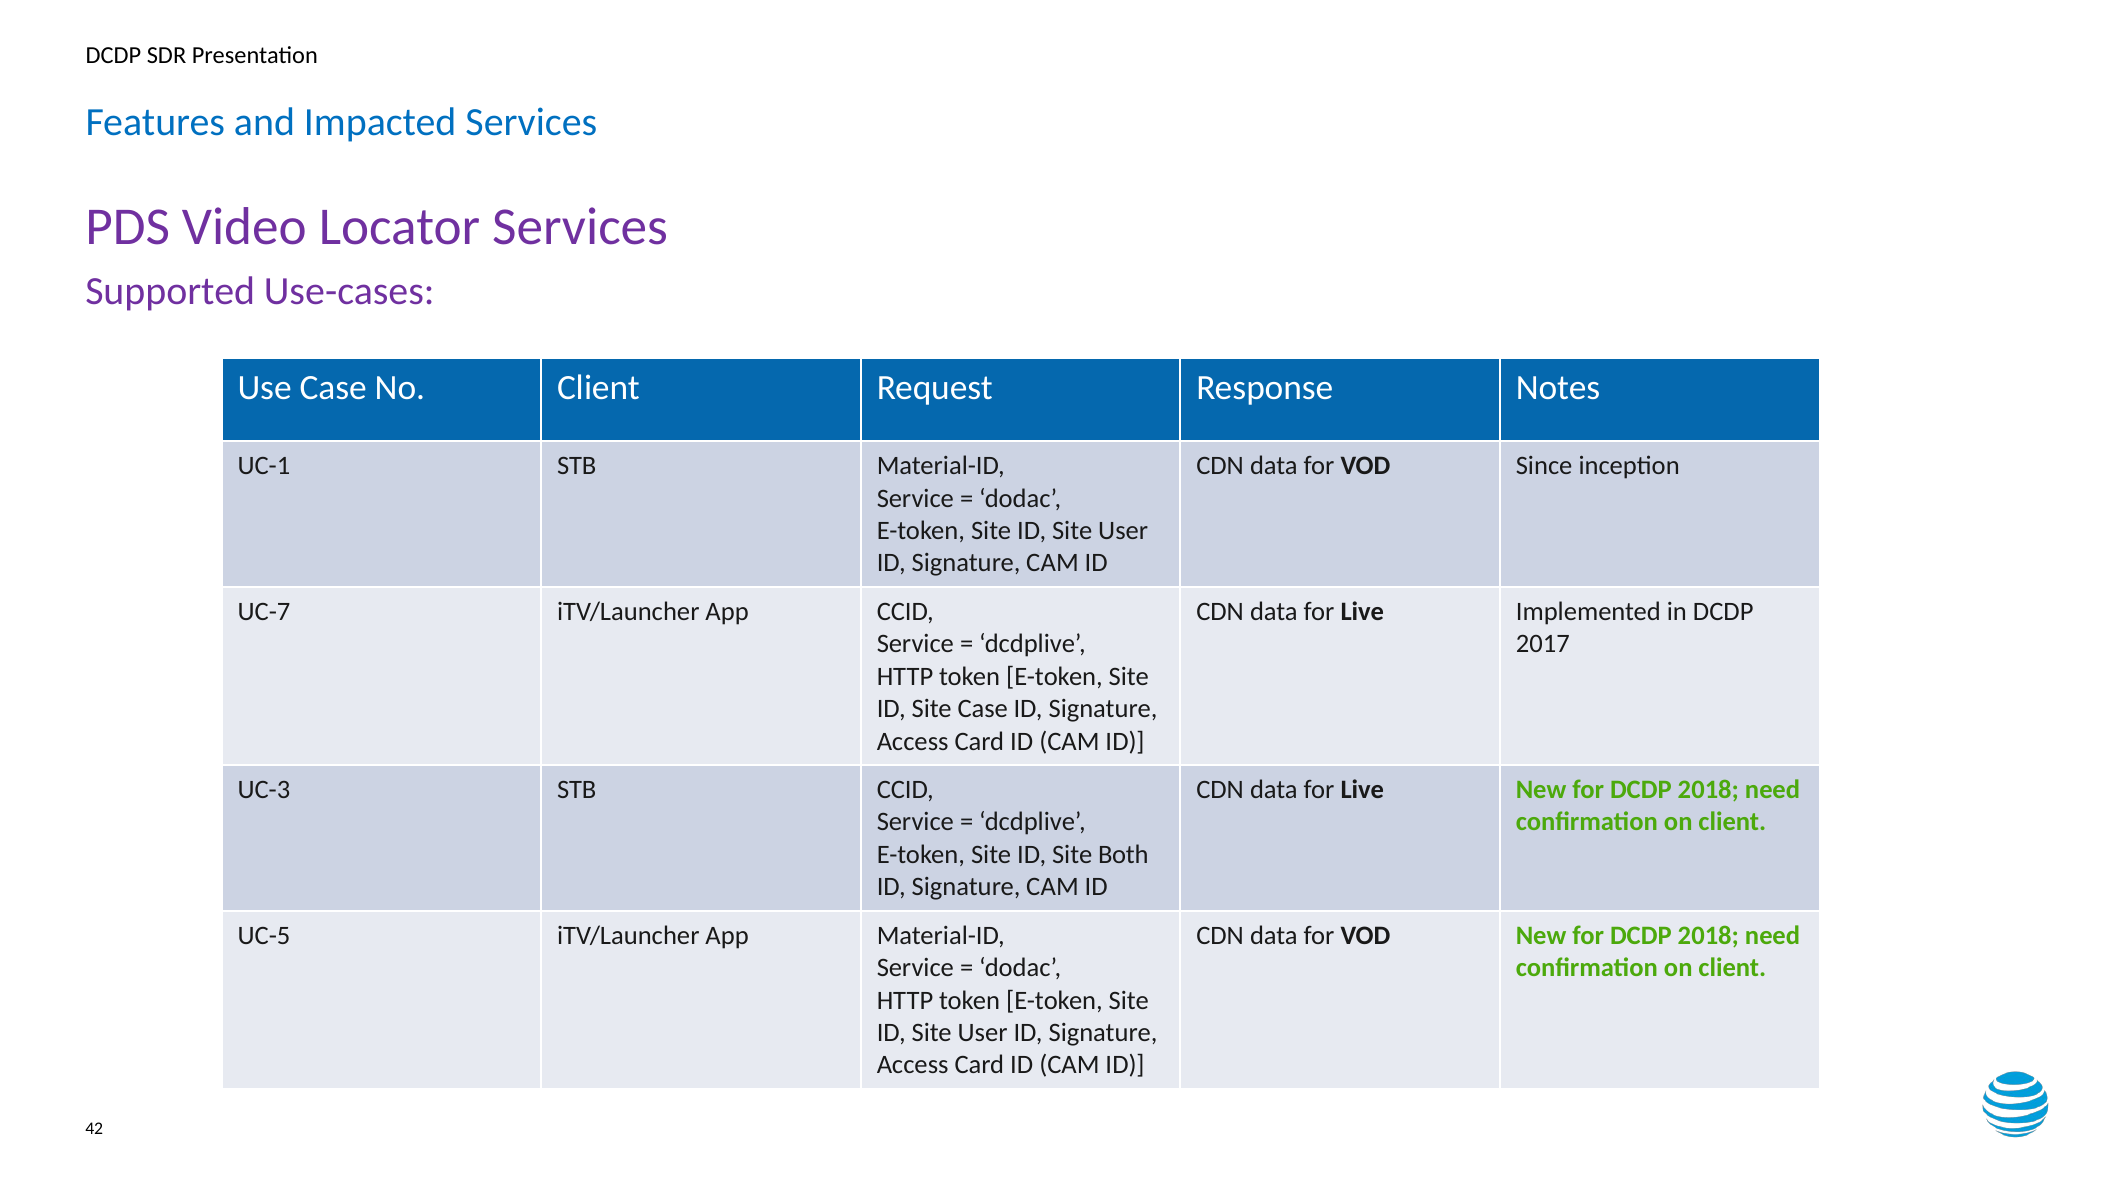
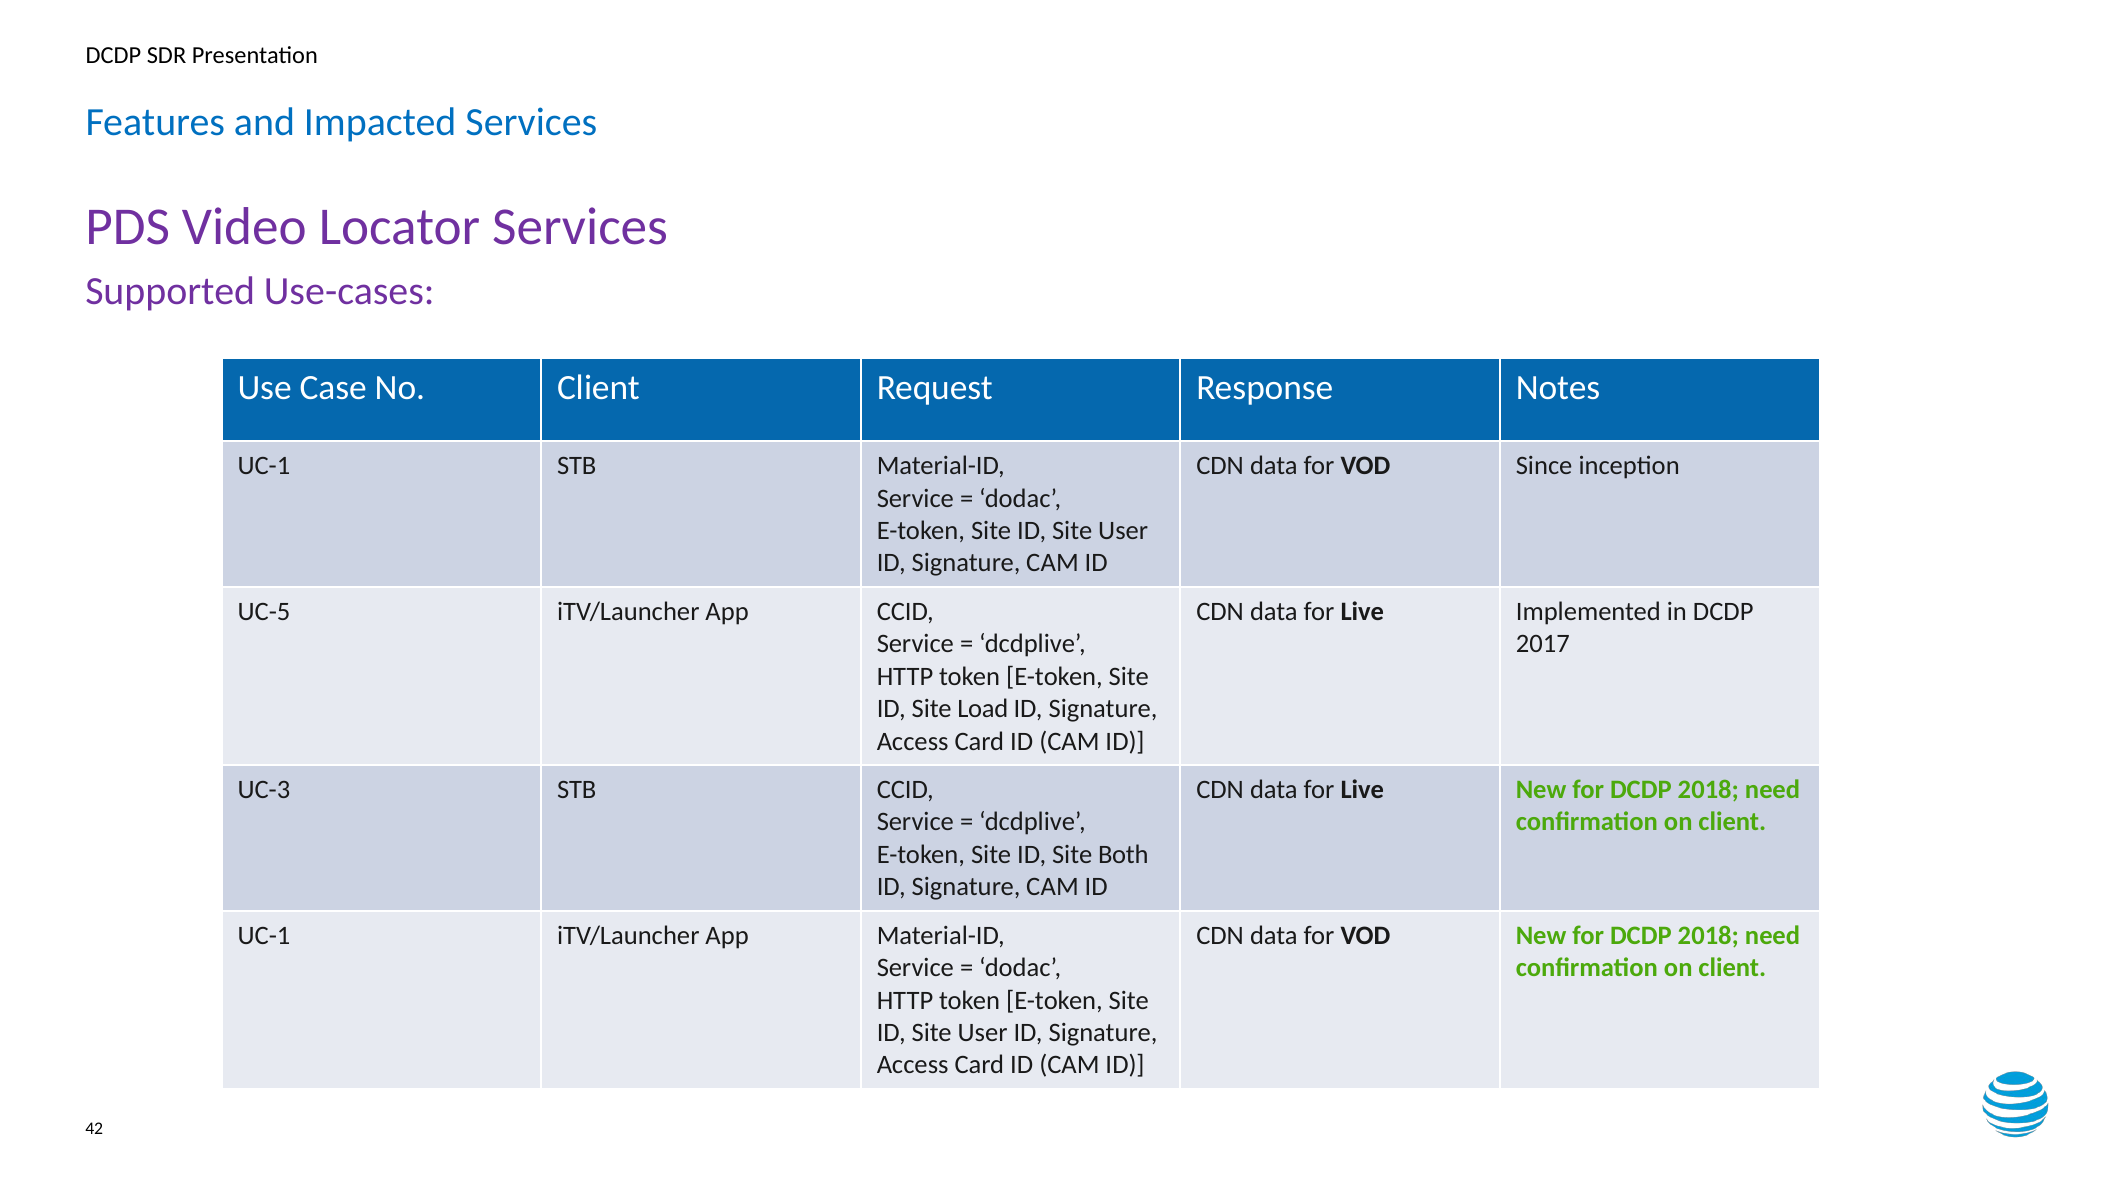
UC-7: UC-7 -> UC-5
Site Case: Case -> Load
UC-5 at (264, 936): UC-5 -> UC-1
